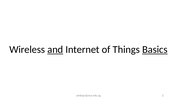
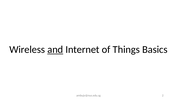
Basics underline: present -> none
